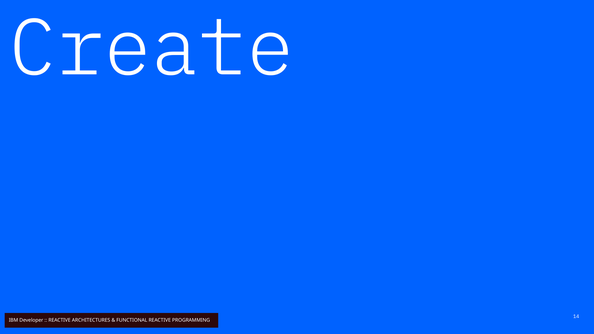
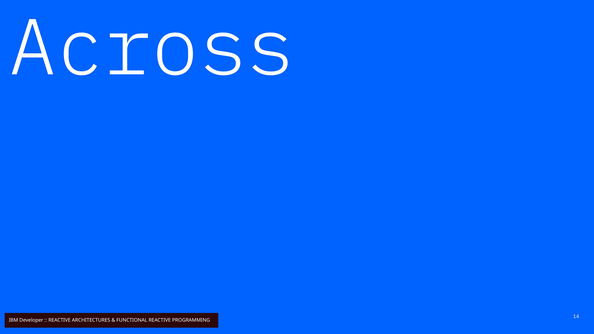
Create: Create -> Across
